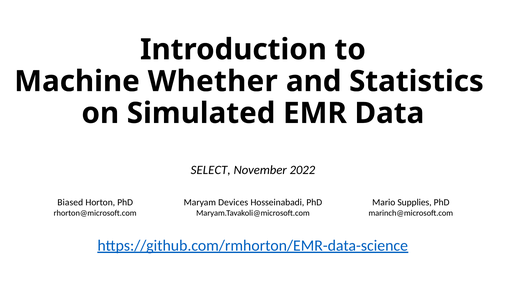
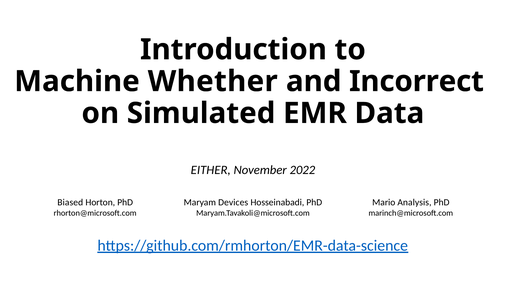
Statistics: Statistics -> Incorrect
SELECT: SELECT -> EITHER
Supplies: Supplies -> Analysis
